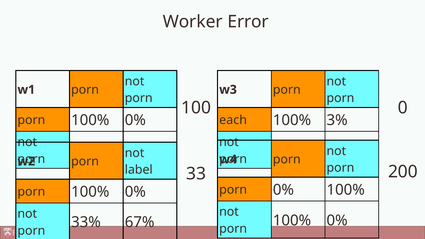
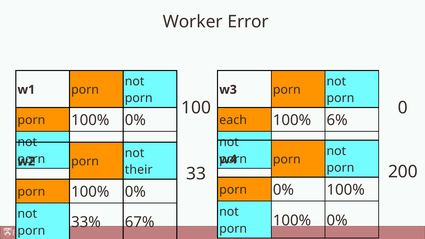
3%: 3% -> 6%
label: label -> their
